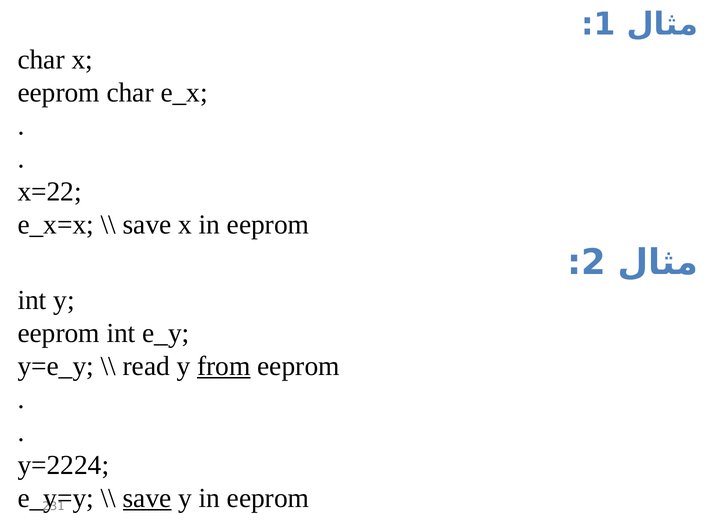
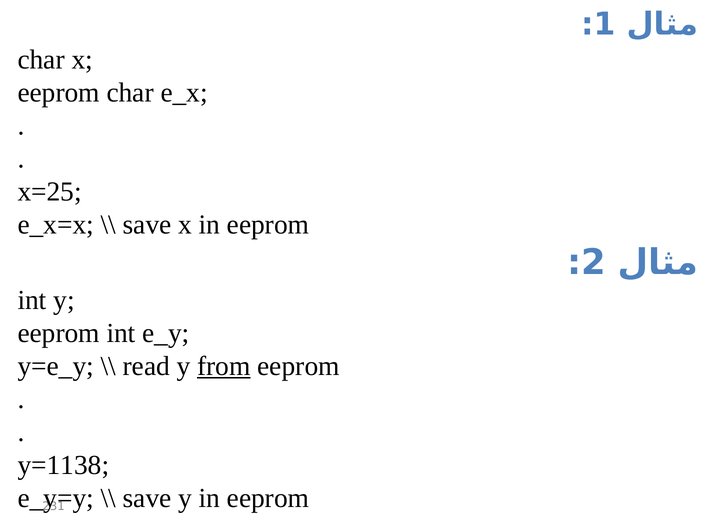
x=22: x=22 -> x=25
y=2224: y=2224 -> y=1138
save at (147, 497) underline: present -> none
